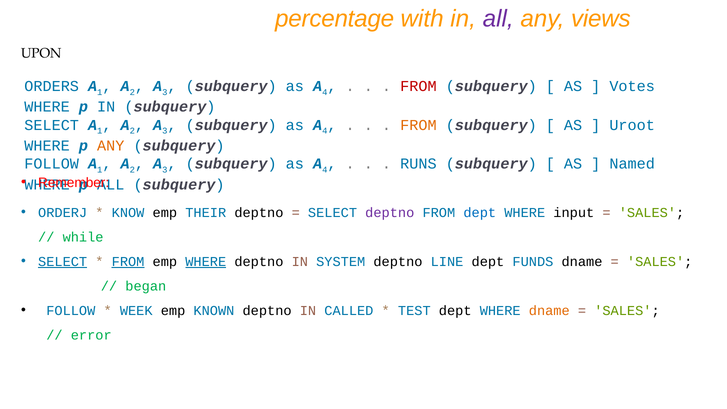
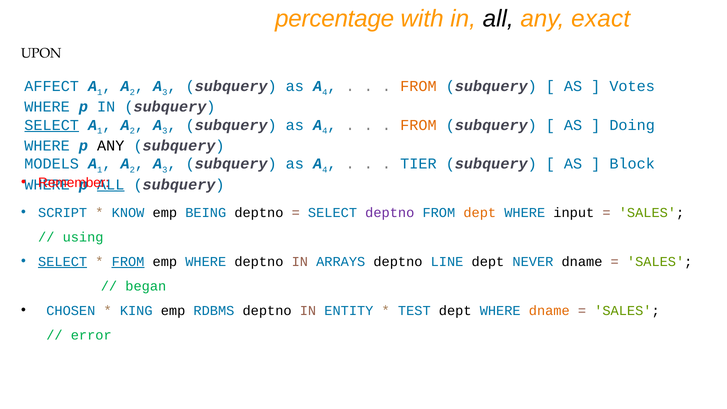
all at (498, 19) colour: purple -> black
views: views -> exact
ORDERS: ORDERS -> AFFECT
FROM at (418, 86) colour: red -> orange
SELECT at (52, 125) underline: none -> present
Uroot: Uroot -> Doing
ANY at (111, 146) colour: orange -> black
FOLLOW at (52, 164): FOLLOW -> MODELS
RUNS: RUNS -> TIER
Named: Named -> Block
ALL at (111, 185) underline: none -> present
ORDERJ: ORDERJ -> SCRIPT
THEIR: THEIR -> BEING
dept at (480, 212) colour: blue -> orange
while: while -> using
WHERE at (206, 262) underline: present -> none
SYSTEM: SYSTEM -> ARRAYS
FUNDS: FUNDS -> NEVER
FOLLOW at (71, 311): FOLLOW -> CHOSEN
WEEK: WEEK -> KING
KNOWN: KNOWN -> RDBMS
CALLED: CALLED -> ENTITY
